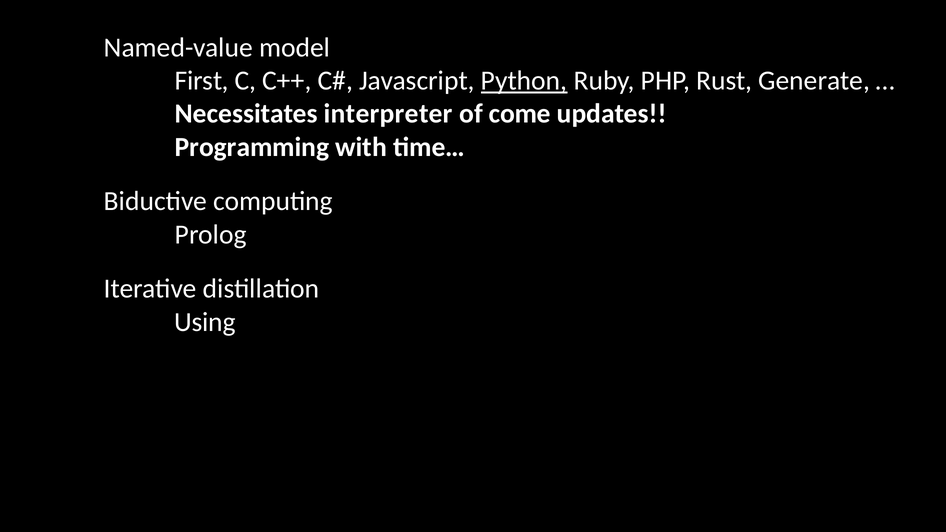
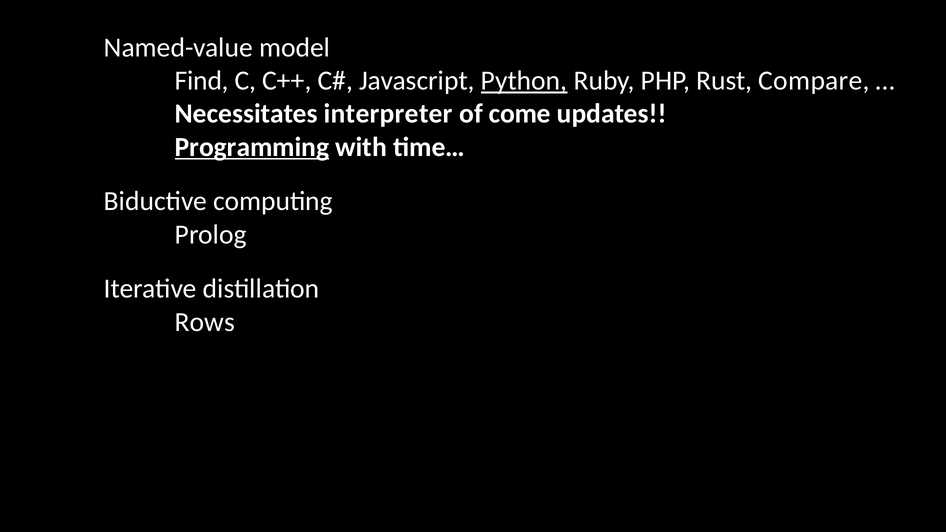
First: First -> Find
Generate: Generate -> Compare
Programming underline: none -> present
Using: Using -> Rows
